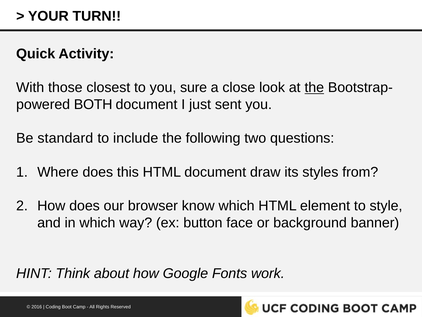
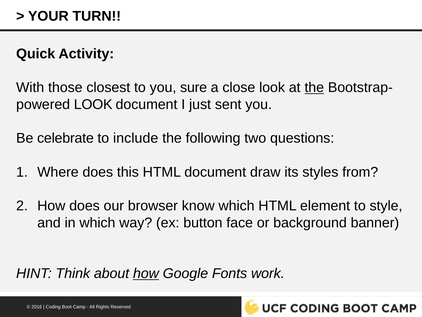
BOTH at (93, 104): BOTH -> LOOK
standard: standard -> celebrate
how at (146, 273) underline: none -> present
